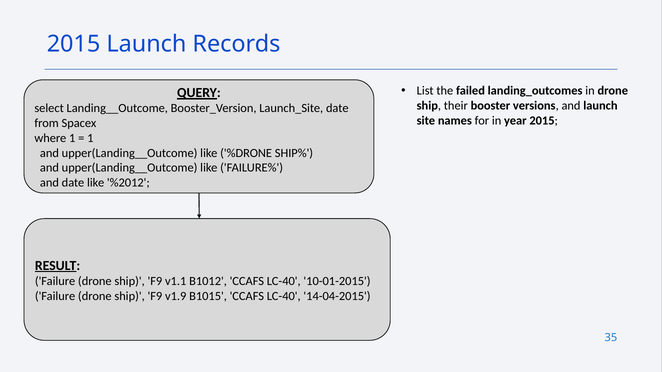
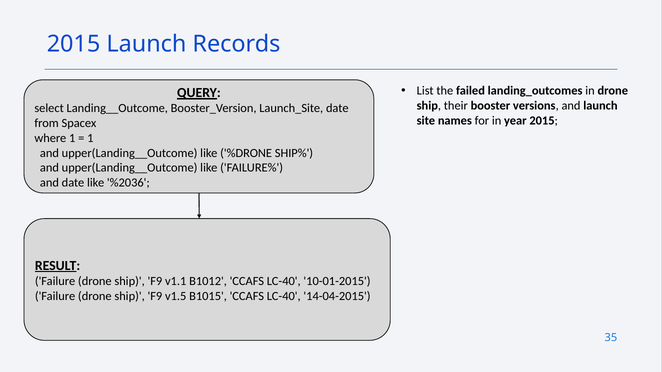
%2012: %2012 -> %2036
v1.9: v1.9 -> v1.5
